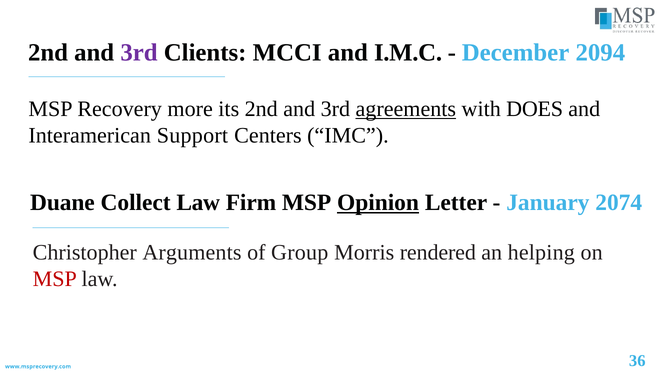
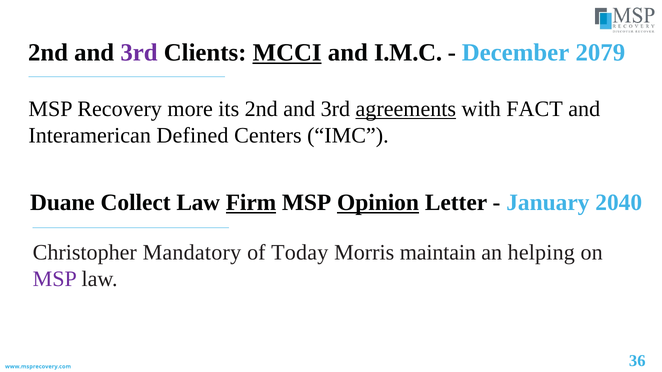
MCCI underline: none -> present
2094: 2094 -> 2079
DOES: DOES -> FACT
Support: Support -> Defined
Firm underline: none -> present
2074: 2074 -> 2040
Arguments: Arguments -> Mandatory
Group: Group -> Today
rendered: rendered -> maintain
MSP at (55, 279) colour: red -> purple
